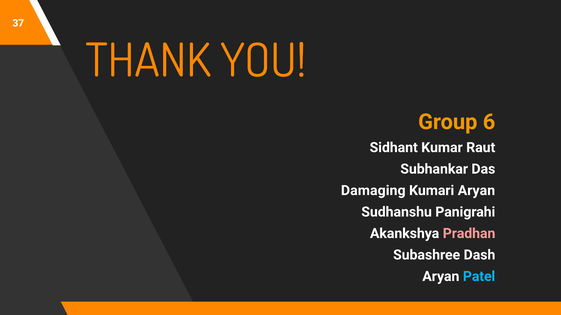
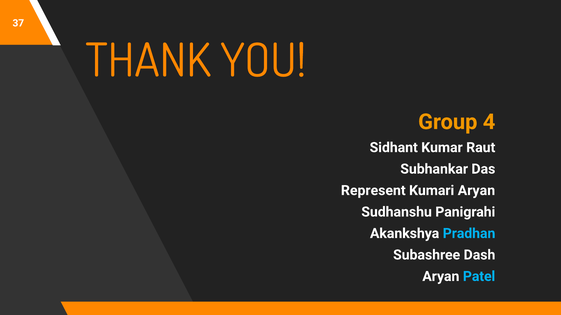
6: 6 -> 4
Damaging: Damaging -> Represent
Pradhan colour: pink -> light blue
